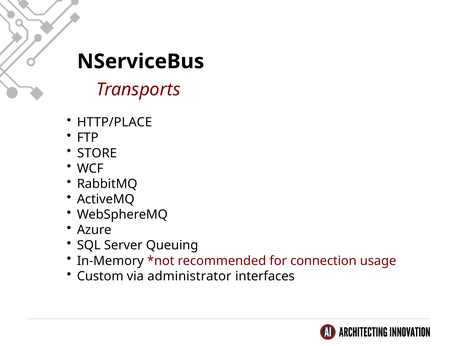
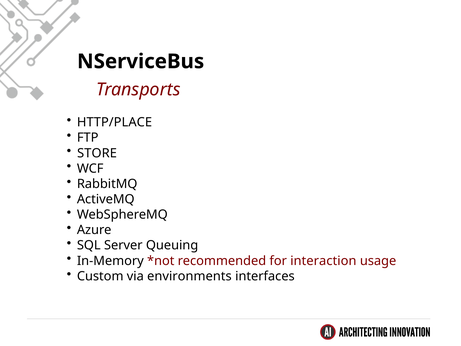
connection: connection -> interaction
administrator: administrator -> environments
